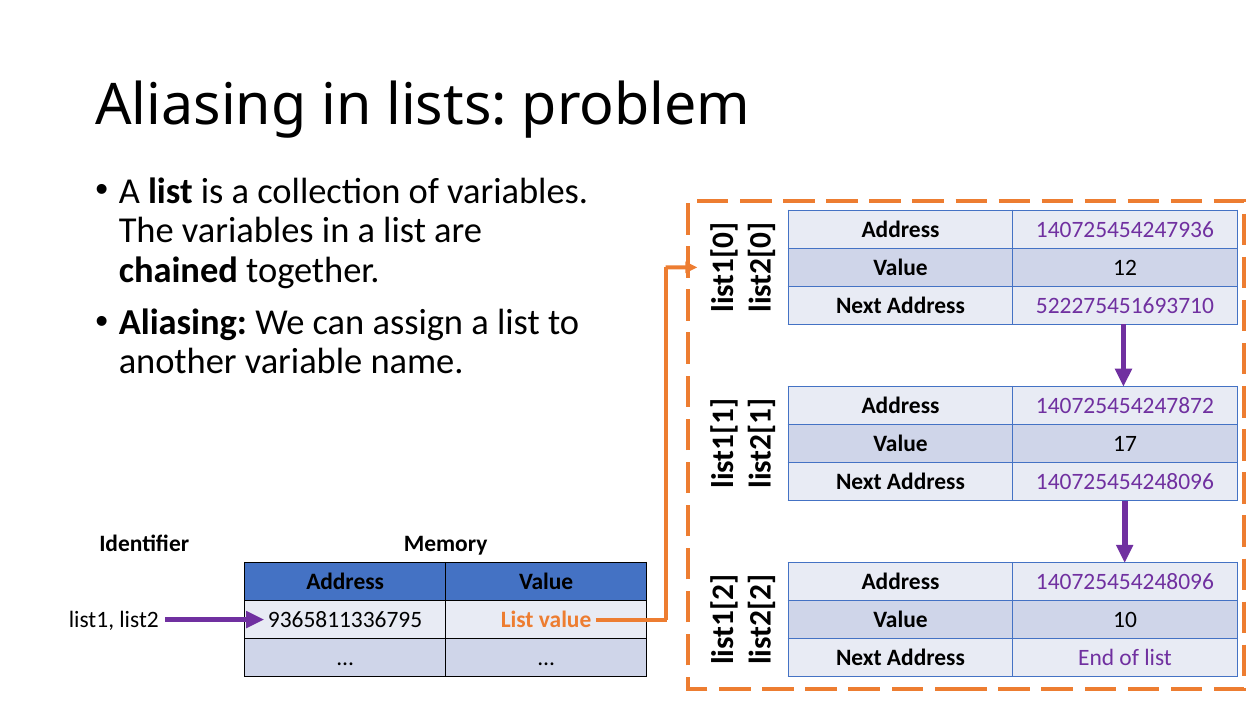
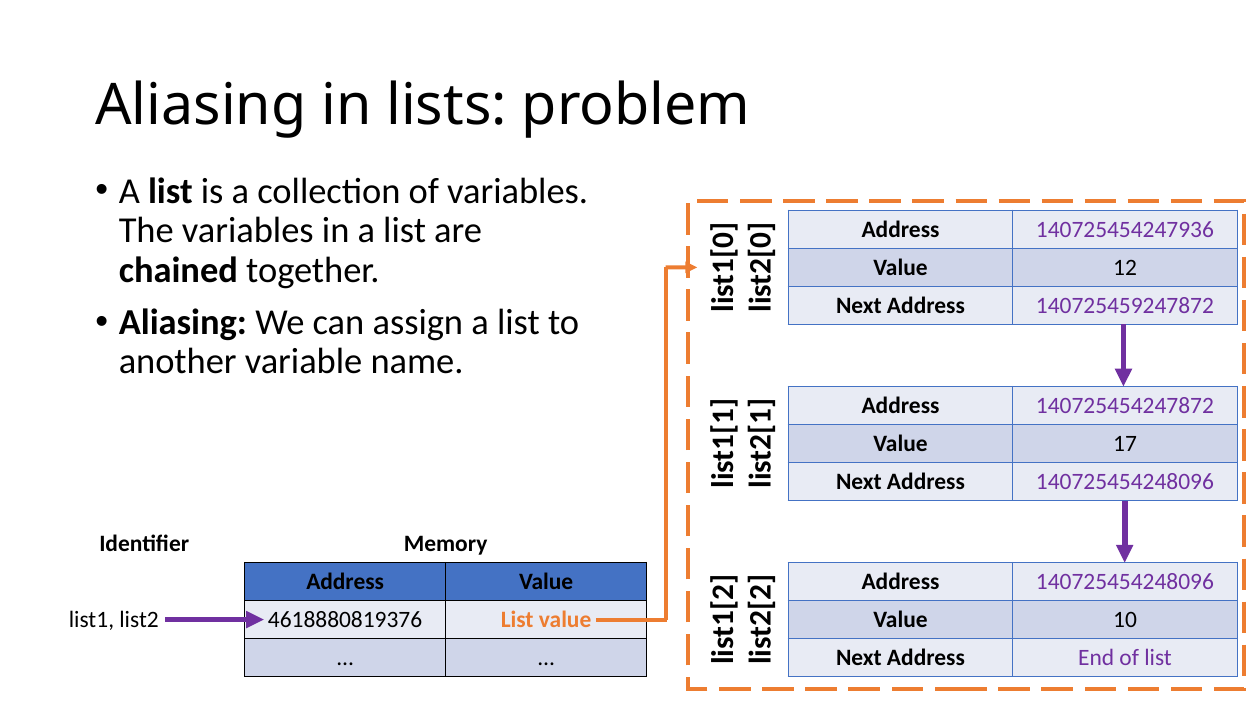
522275451693710: 522275451693710 -> 140725459247872
9365811336795: 9365811336795 -> 4618880819376
